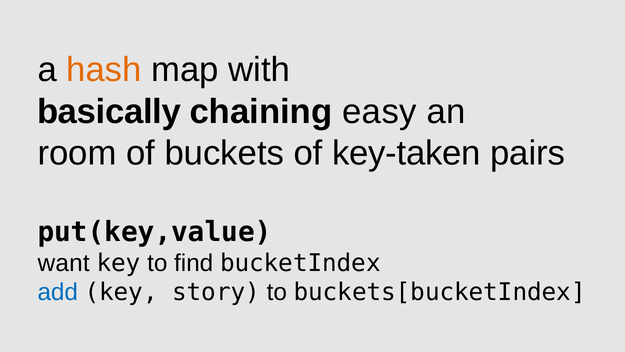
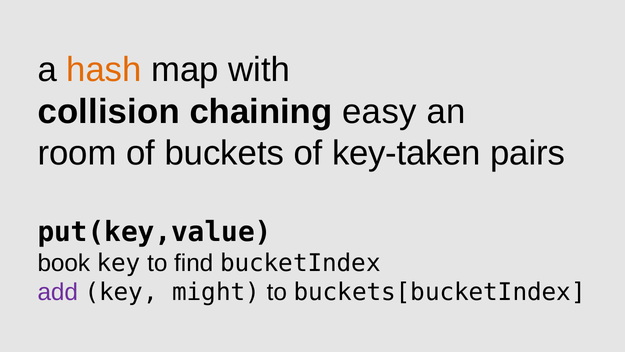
basically: basically -> collision
want: want -> book
add colour: blue -> purple
story: story -> might
